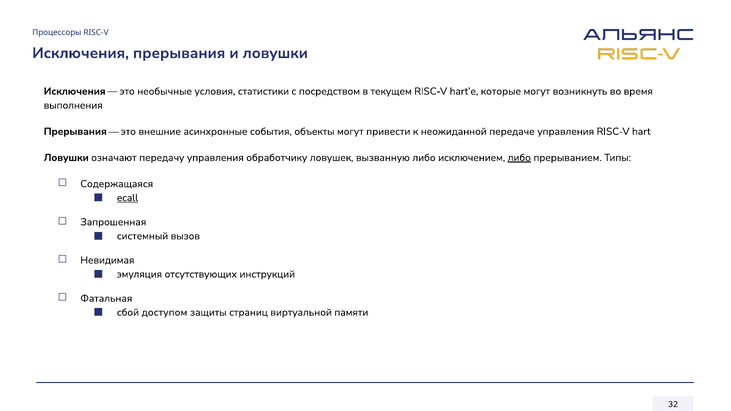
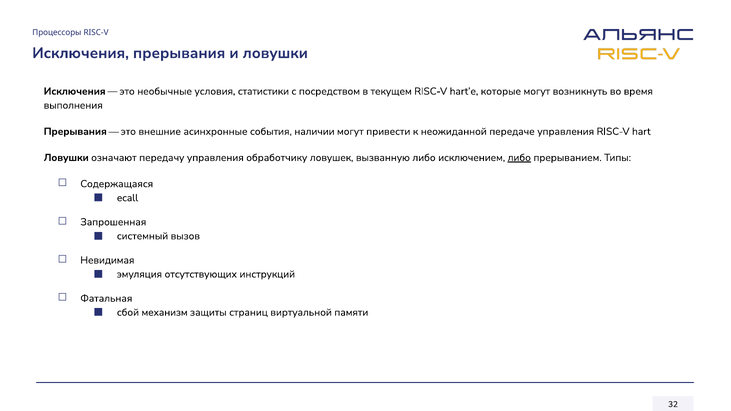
объекты: объекты -> наличии
ecall underline: present -> none
доступом: доступом -> механизм
